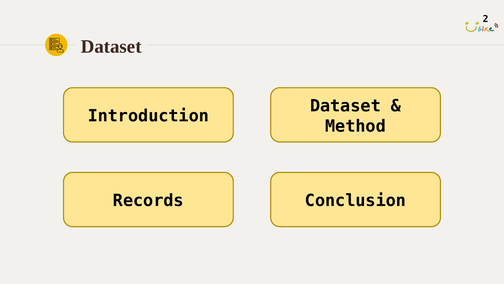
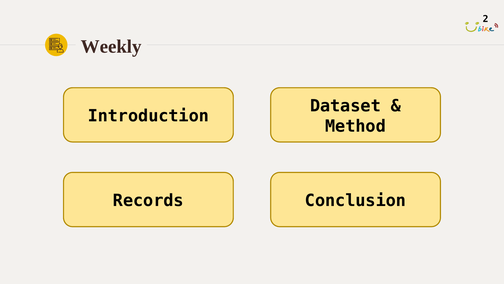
Dataset at (111, 47): Dataset -> Weekly
